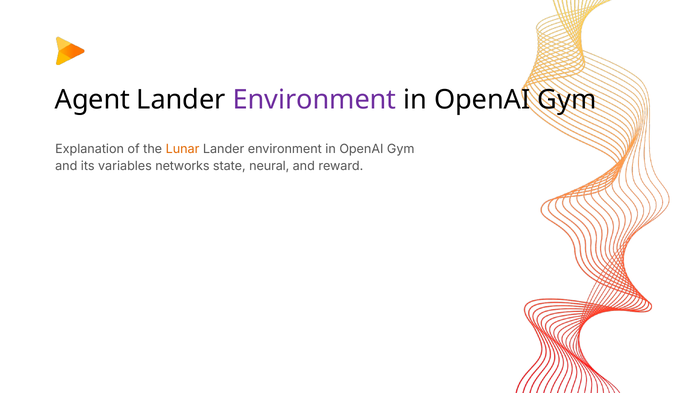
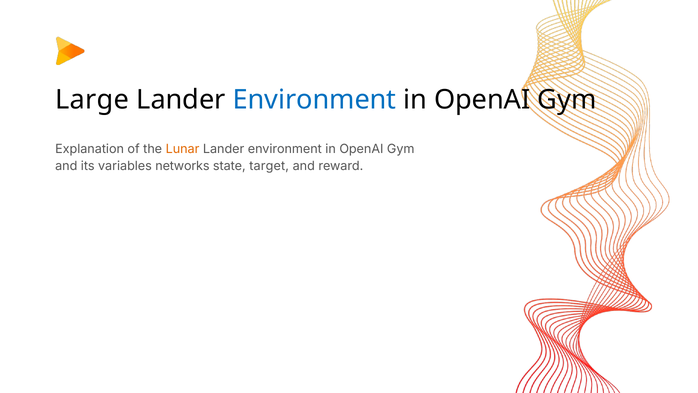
Agent: Agent -> Large
Environment at (314, 100) colour: purple -> blue
neural: neural -> target
